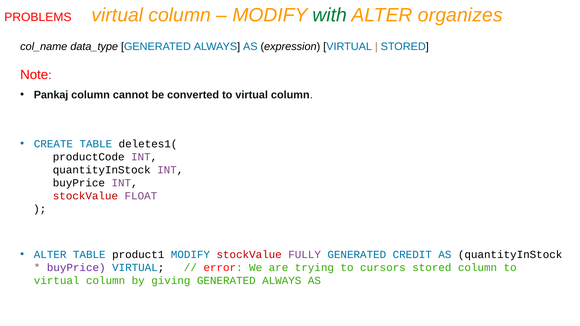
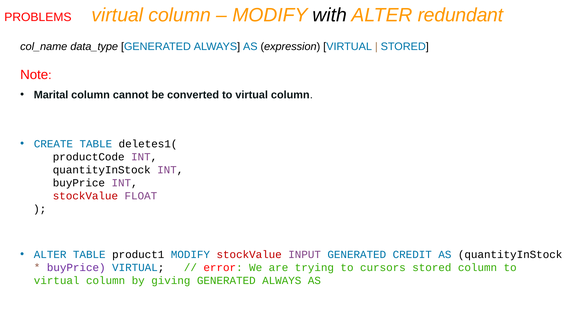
with colour: green -> black
organizes: organizes -> redundant
Pankaj: Pankaj -> Marital
FULLY: FULLY -> INPUT
